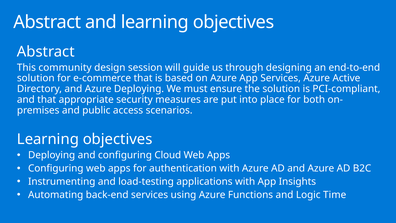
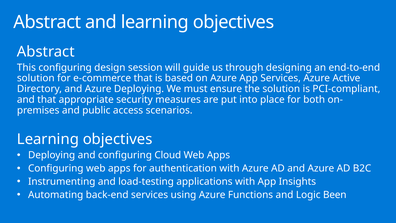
This community: community -> configuring
Time: Time -> Been
